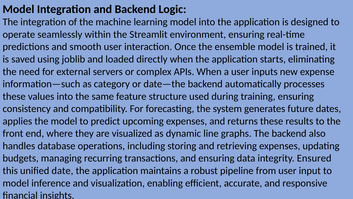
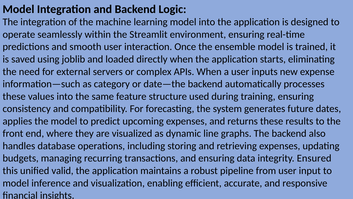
date: date -> valid
